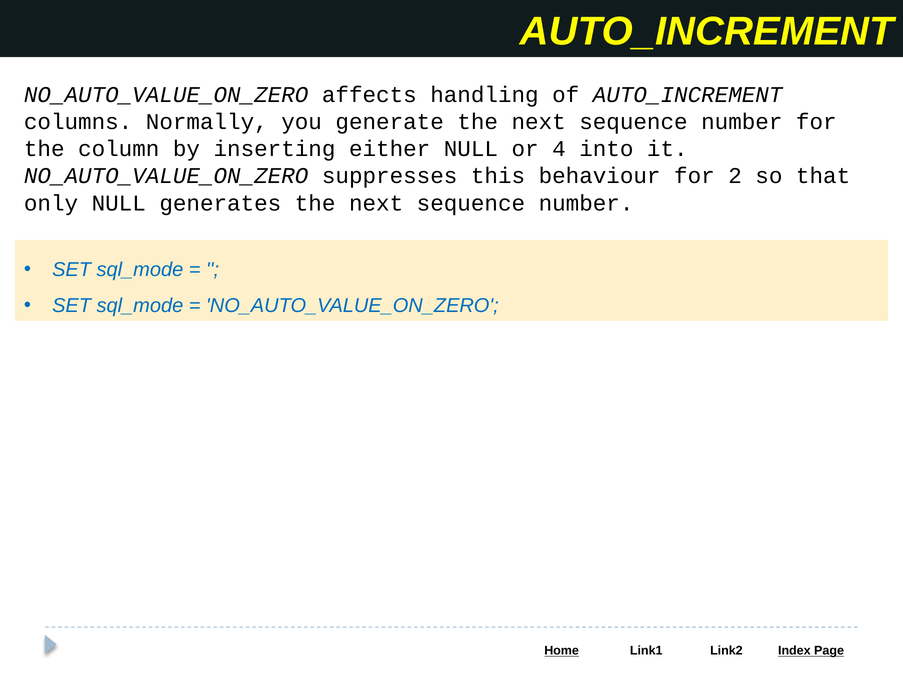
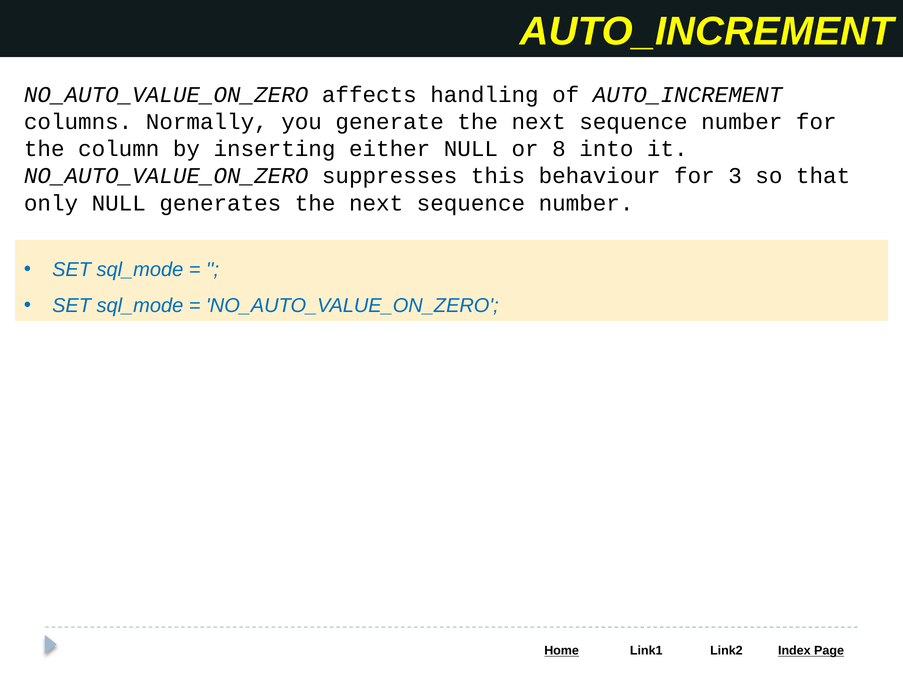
4: 4 -> 8
2: 2 -> 3
